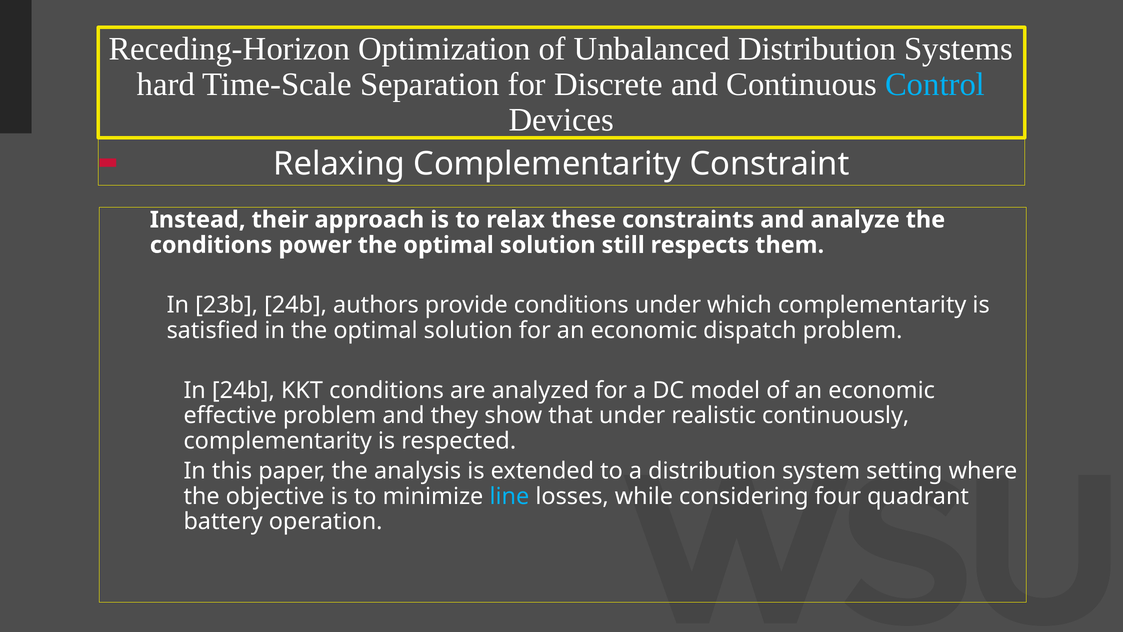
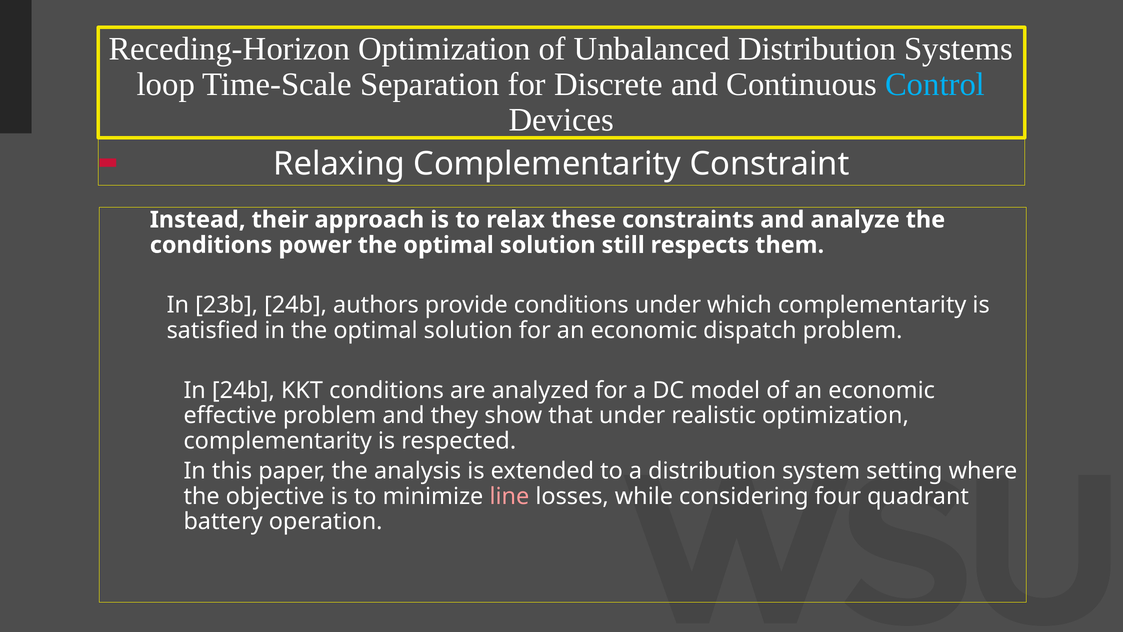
hard: hard -> loop
realistic continuously: continuously -> optimization
line colour: light blue -> pink
